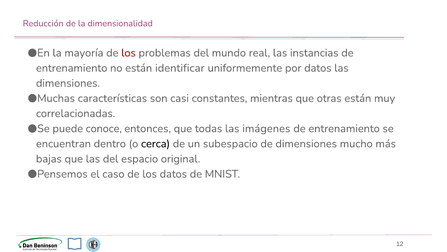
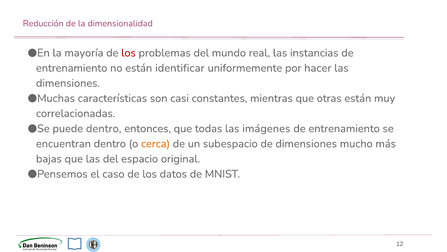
por datos: datos -> hacer
puede conoce: conoce -> dentro
cerca colour: black -> orange
